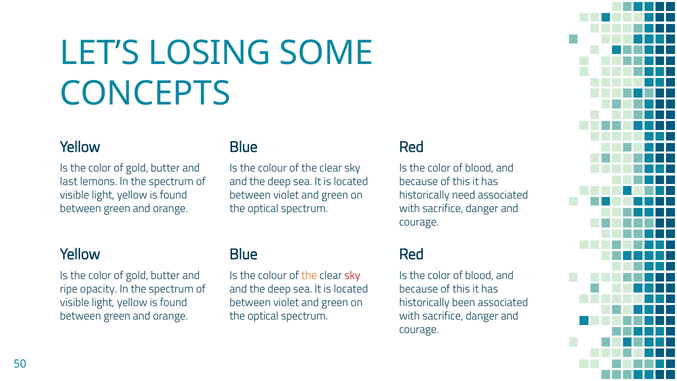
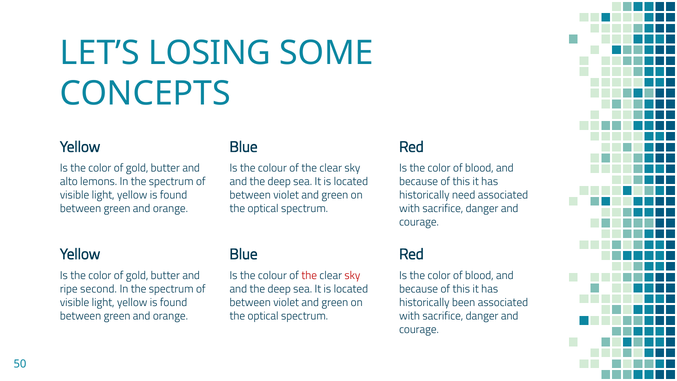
last: last -> alto
the at (309, 275) colour: orange -> red
opacity: opacity -> second
